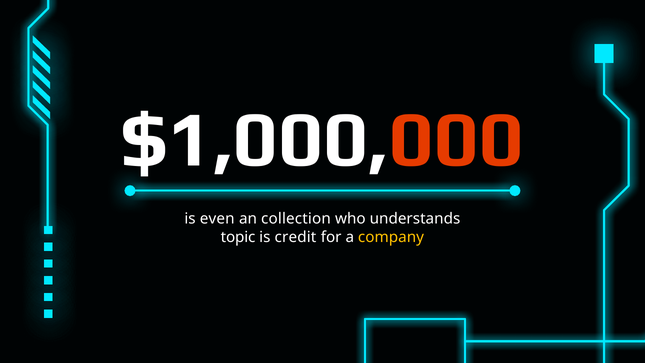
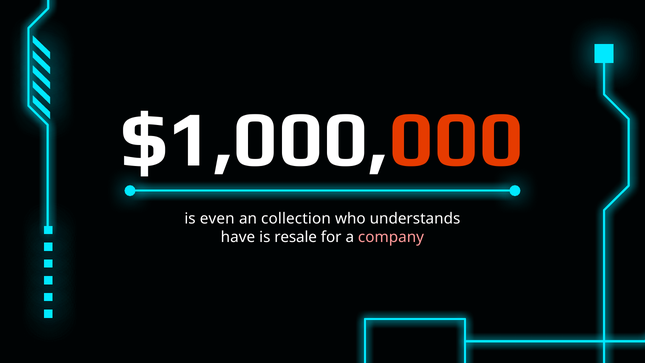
topic: topic -> have
credit: credit -> resale
company colour: yellow -> pink
